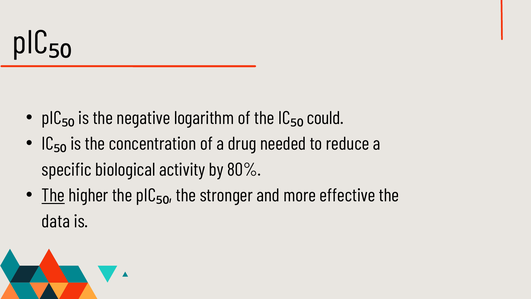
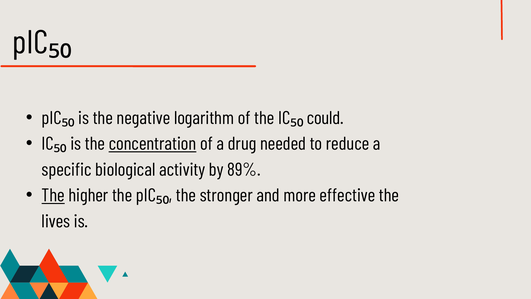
concentration underline: none -> present
80%: 80% -> 89%
data: data -> lives
